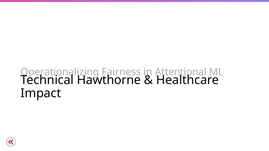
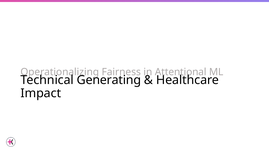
Hawthorne: Hawthorne -> Generating
